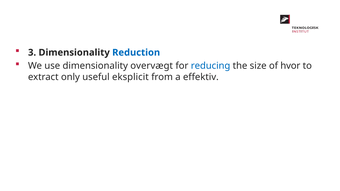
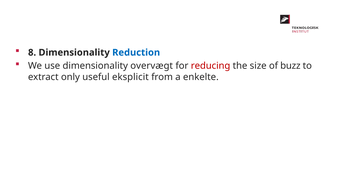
3: 3 -> 8
reducing colour: blue -> red
hvor: hvor -> buzz
effektiv: effektiv -> enkelte
